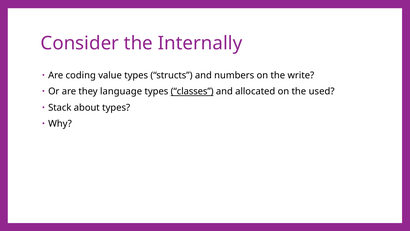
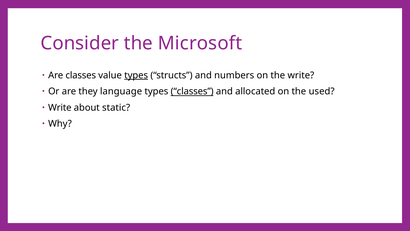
Internally: Internally -> Microsoft
Are coding: coding -> classes
types at (136, 75) underline: none -> present
Stack at (60, 107): Stack -> Write
about types: types -> static
